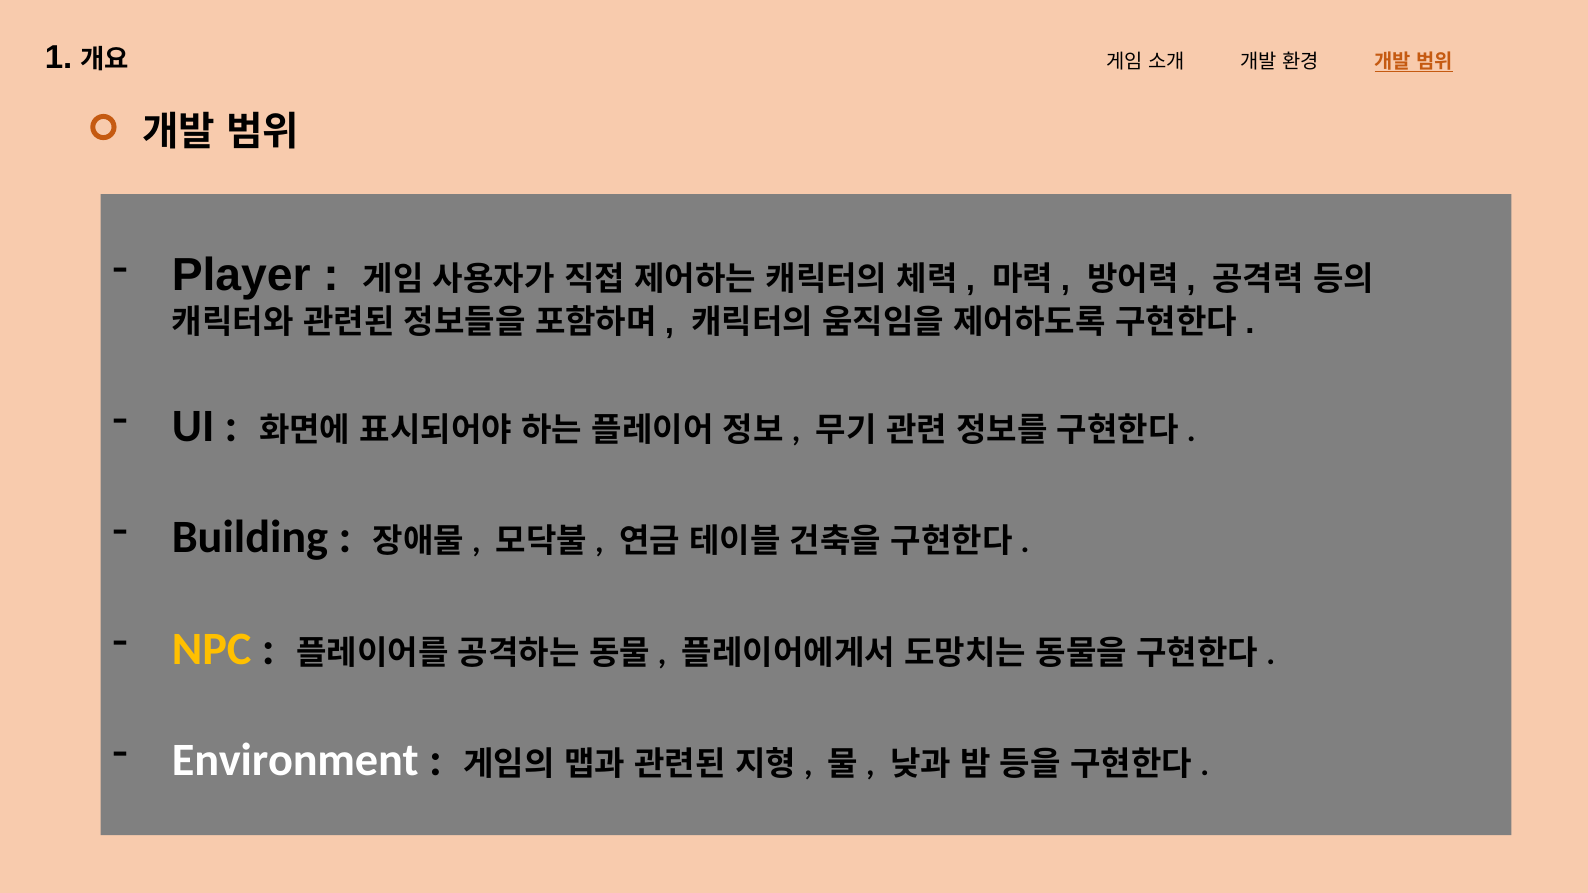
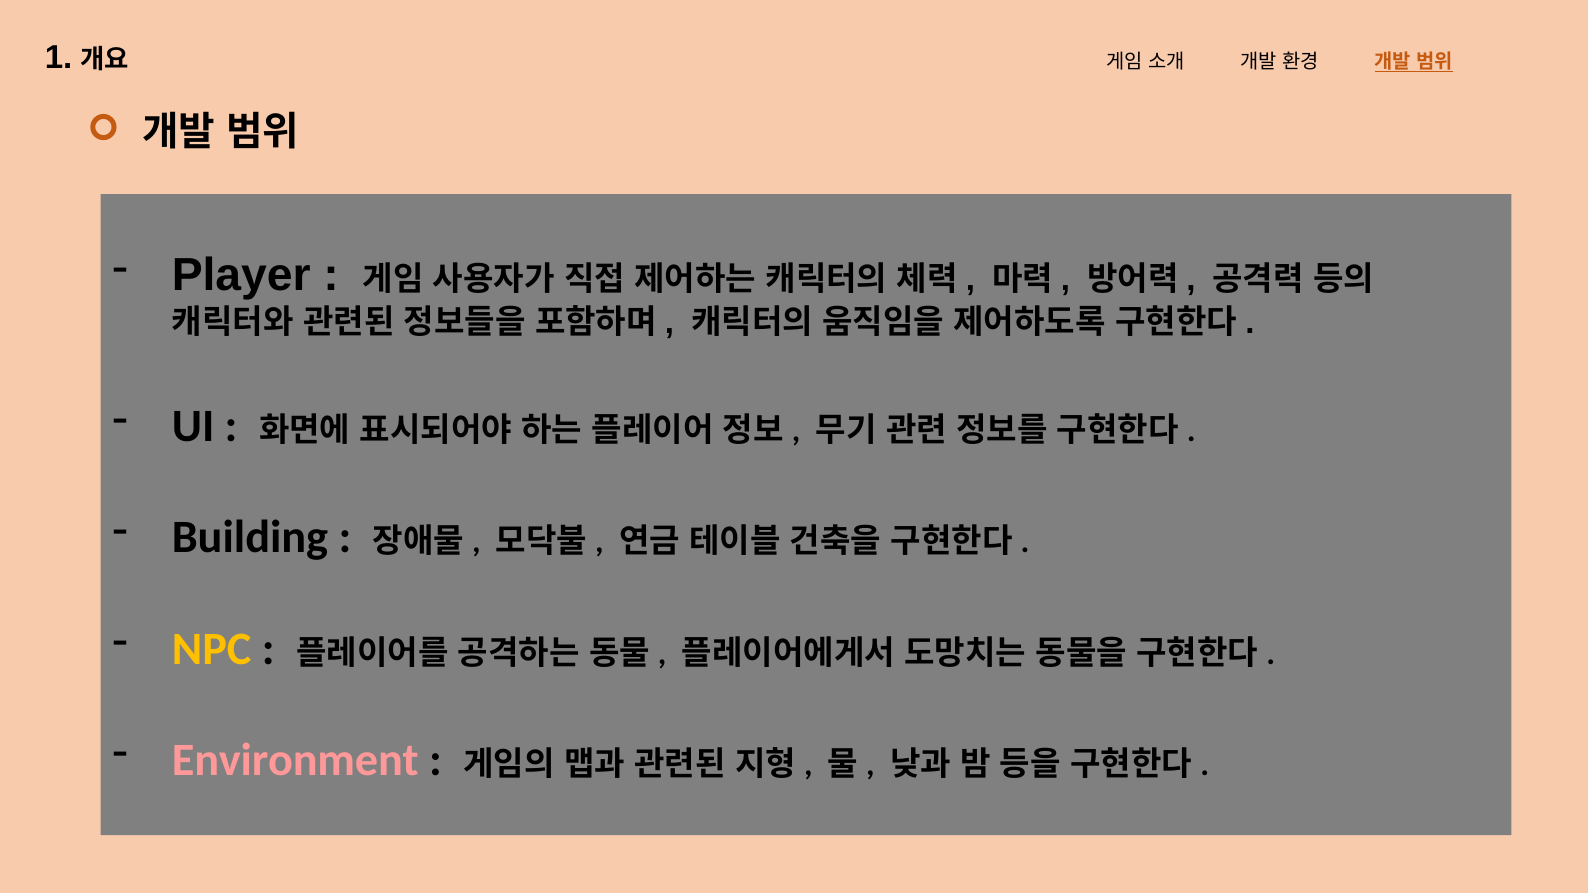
Environment colour: white -> pink
